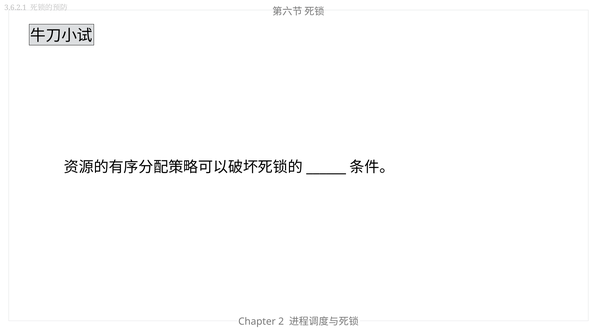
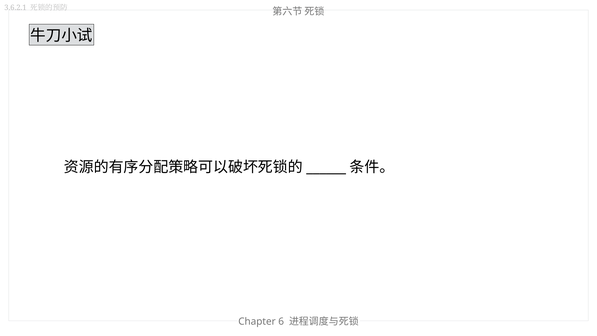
2: 2 -> 6
